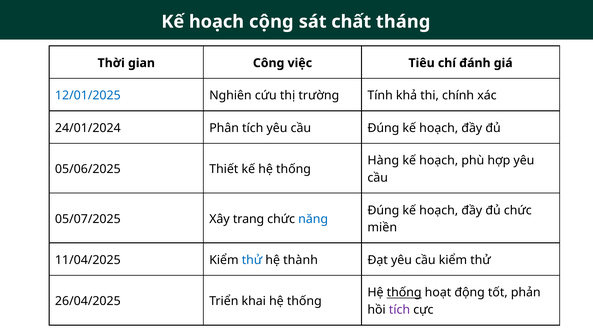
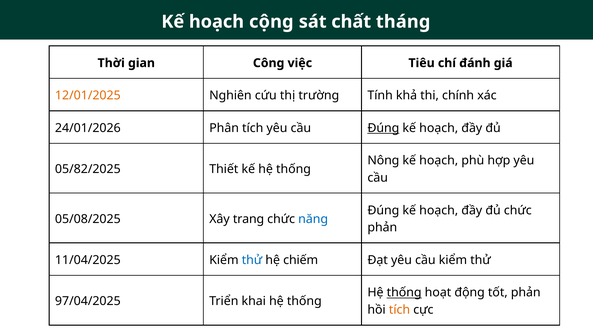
12/01/2025 colour: blue -> orange
24/01/2024: 24/01/2024 -> 24/01/2026
Đúng at (383, 128) underline: none -> present
Hàng: Hàng -> Nông
05/06/2025: 05/06/2025 -> 05/82/2025
05/07/2025: 05/07/2025 -> 05/08/2025
miền at (382, 228): miền -> phản
thành: thành -> chiếm
26/04/2025: 26/04/2025 -> 97/04/2025
tích at (400, 310) colour: purple -> orange
